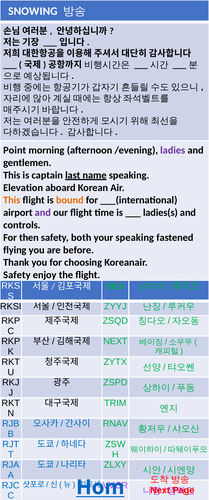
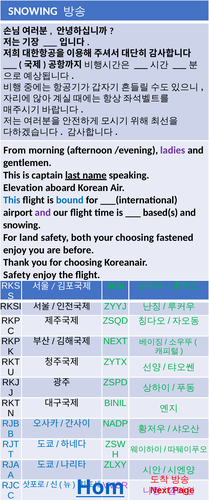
Point: Point -> From
This at (12, 200) colour: orange -> blue
bound colour: orange -> blue
ladies(s: ladies(s -> based(s
controls at (22, 225): controls -> snowing
then: then -> land
your speaking: speaking -> choosing
flying at (15, 250): flying -> enjoy
TRIM: TRIM -> BINIL
RNAV: RNAV -> NADP
